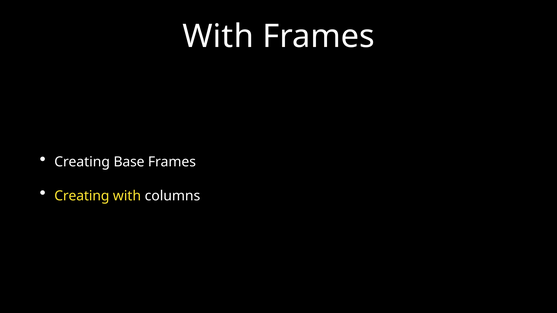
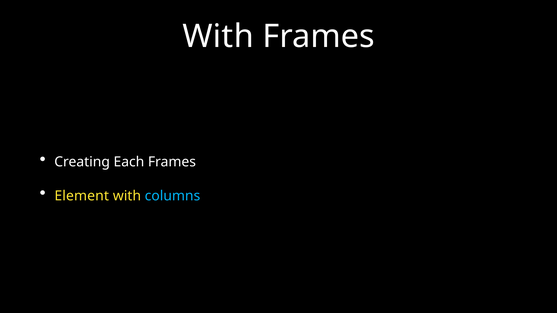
Base: Base -> Each
Creating at (82, 196): Creating -> Element
columns colour: white -> light blue
